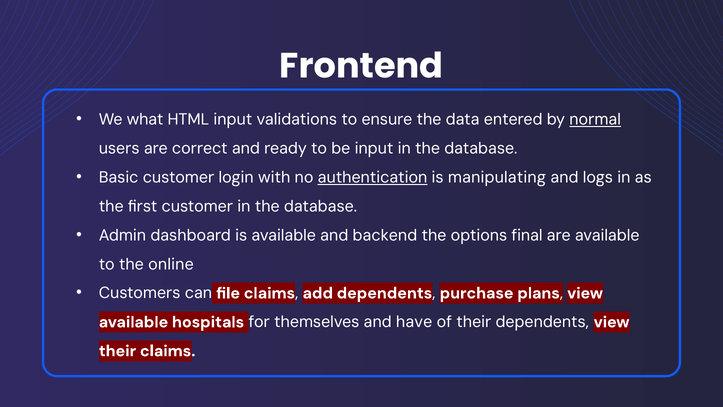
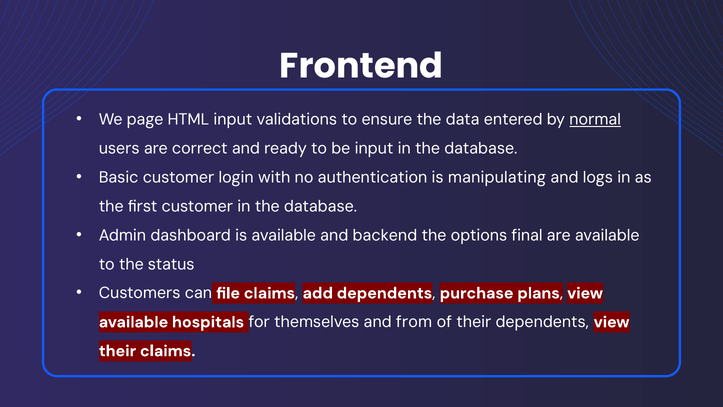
what: what -> page
authentication underline: present -> none
online: online -> status
have: have -> from
